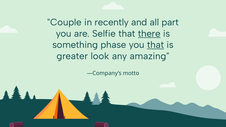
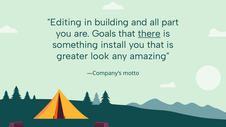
Couple: Couple -> Editing
recently: recently -> building
Selfie: Selfie -> Goals
phase: phase -> install
that at (156, 45) underline: present -> none
